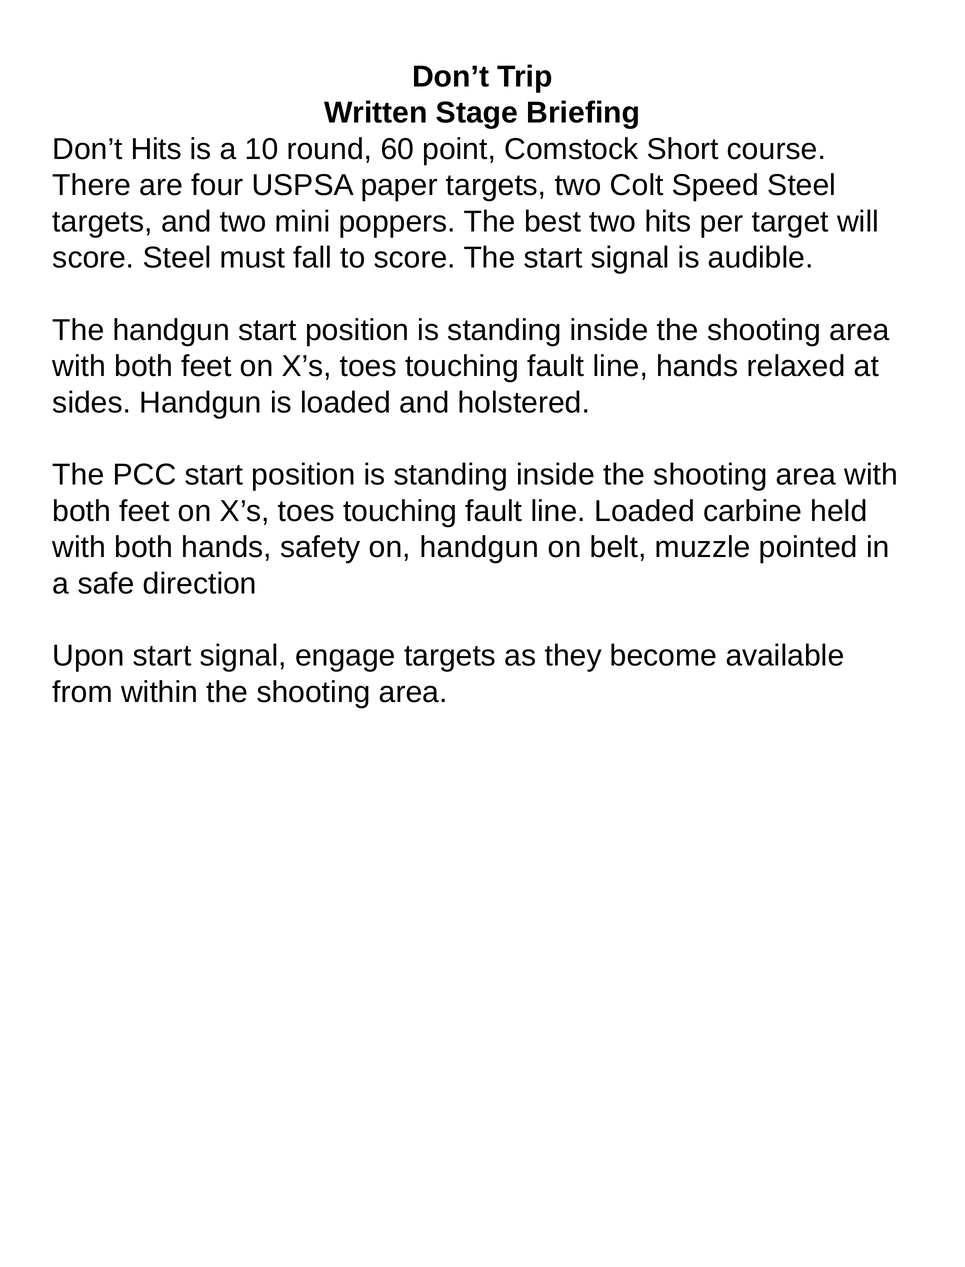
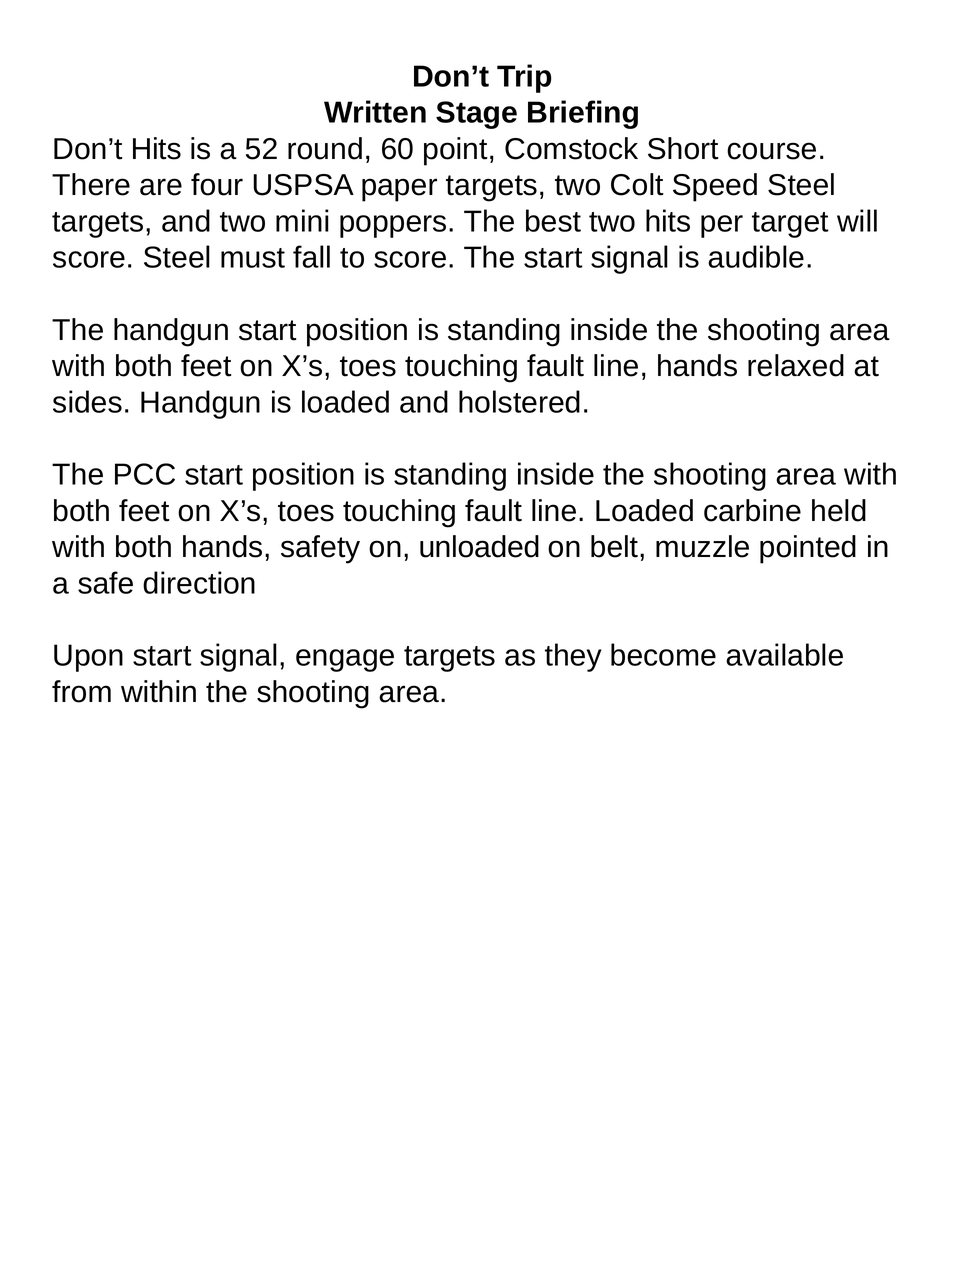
10: 10 -> 52
on handgun: handgun -> unloaded
